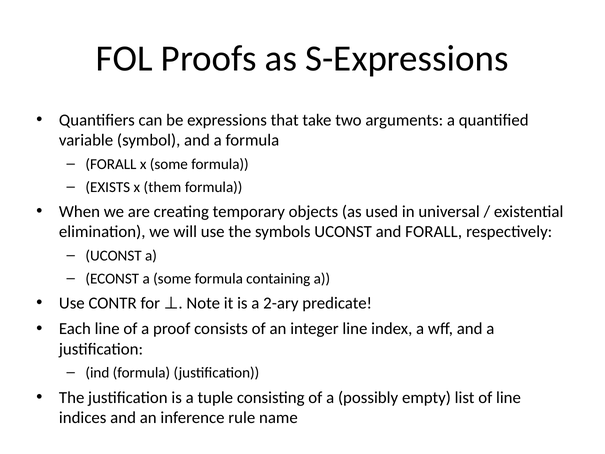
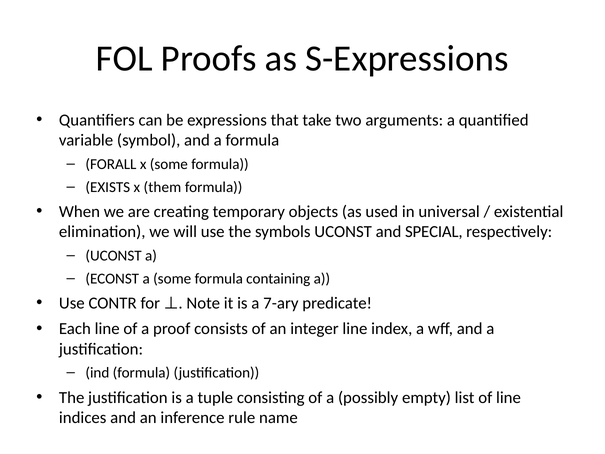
and FORALL: FORALL -> SPECIAL
2-ary: 2-ary -> 7-ary
